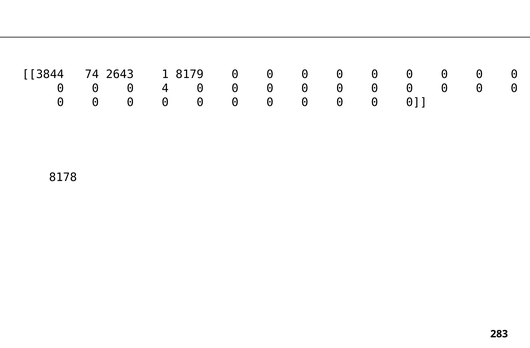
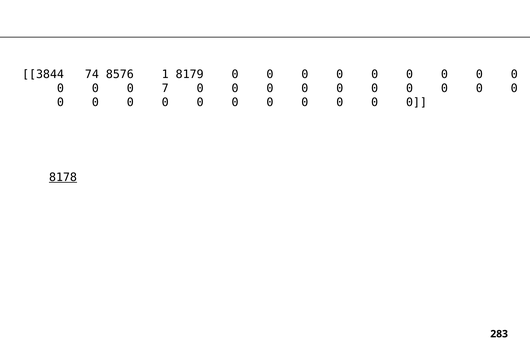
2643: 2643 -> 8576
4: 4 -> 7
8178 underline: none -> present
